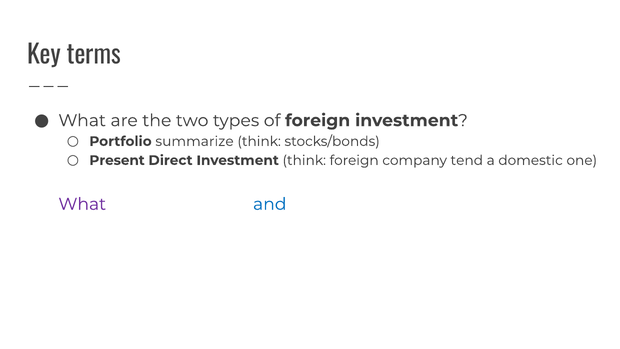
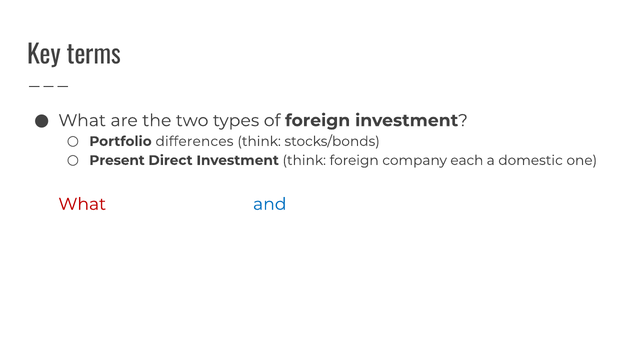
summarize: summarize -> differences
tend: tend -> each
What at (82, 204) colour: purple -> red
